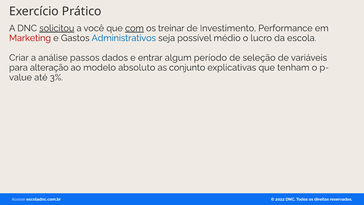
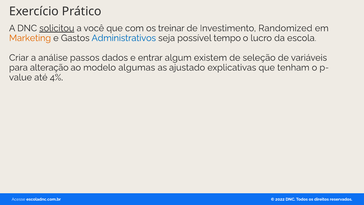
com underline: present -> none
Performance: Performance -> Randomized
Marketing colour: red -> orange
médio: médio -> tempo
período: período -> existem
absoluto: absoluto -> algumas
conjunto: conjunto -> ajustado
3%: 3% -> 4%
